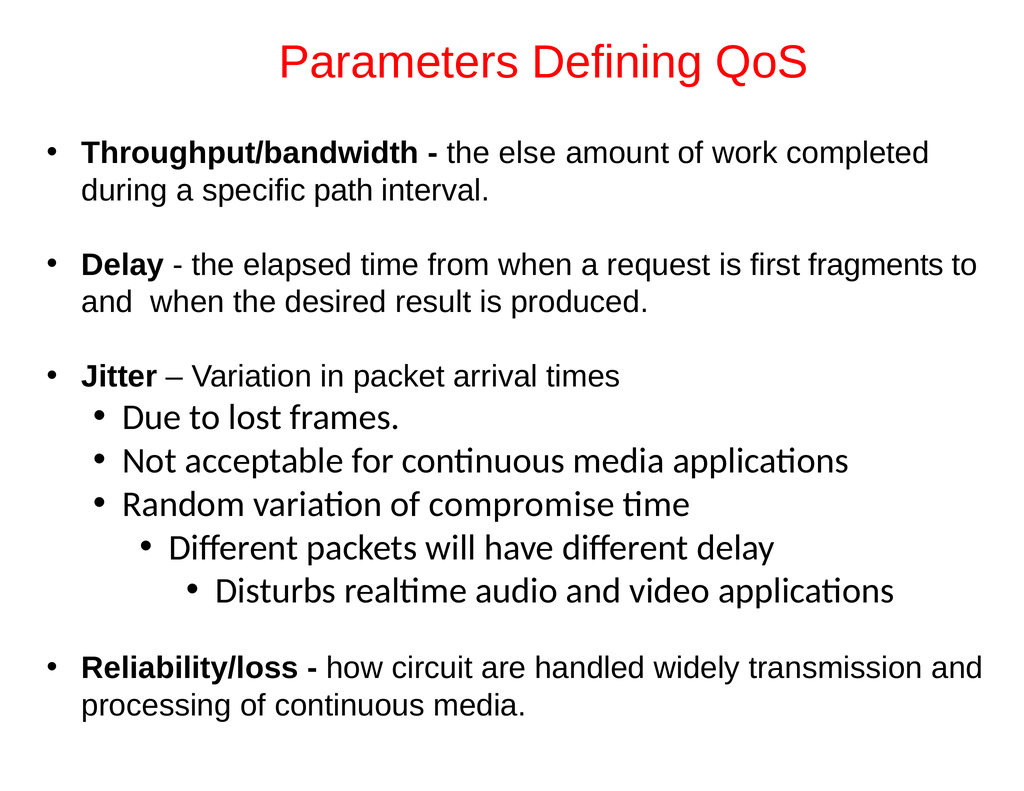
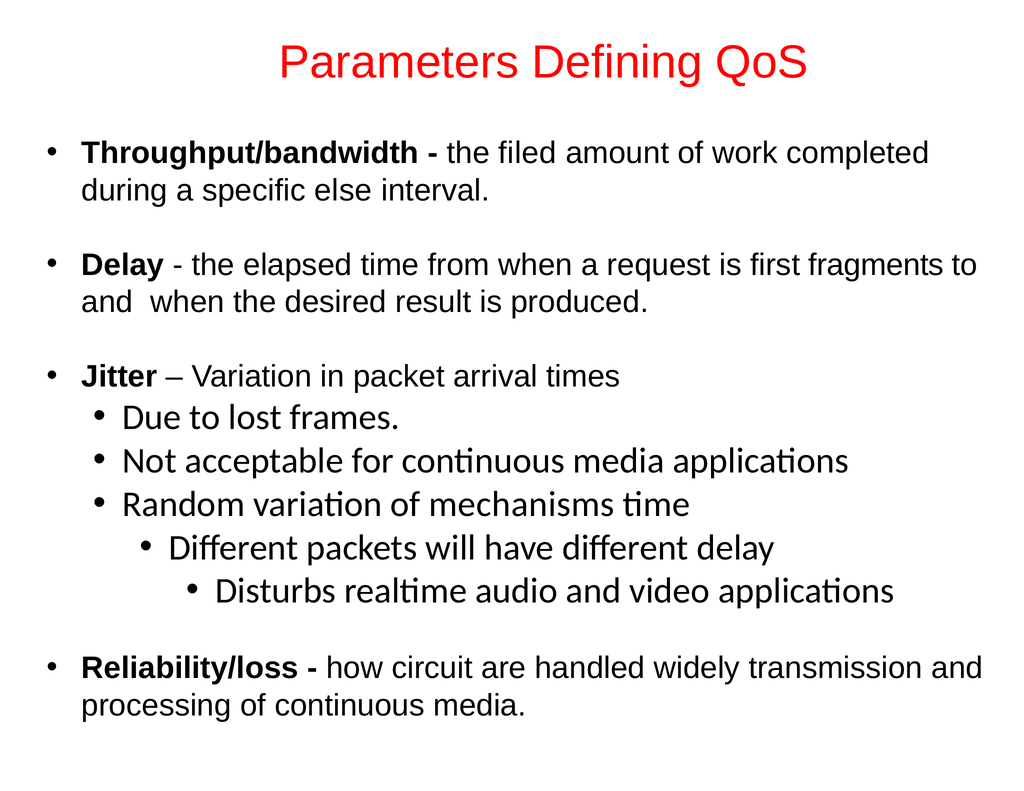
else: else -> filed
path: path -> else
compromise: compromise -> mechanisms
